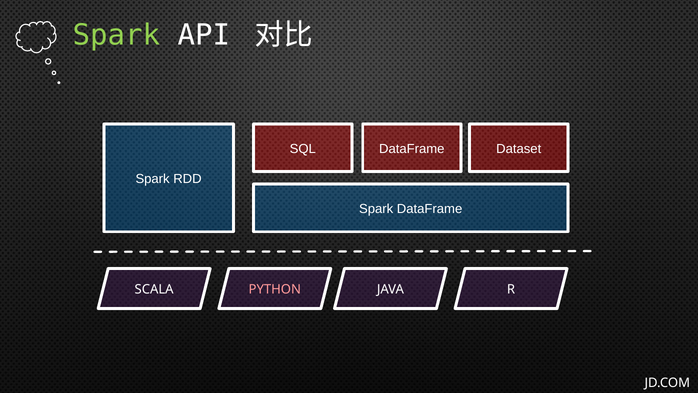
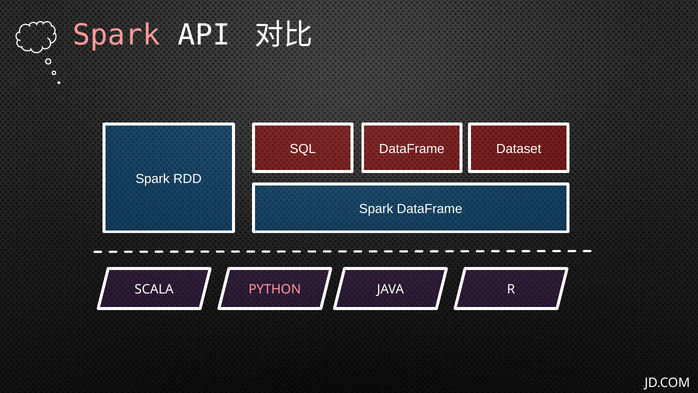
Spark at (116, 35) colour: light green -> pink
